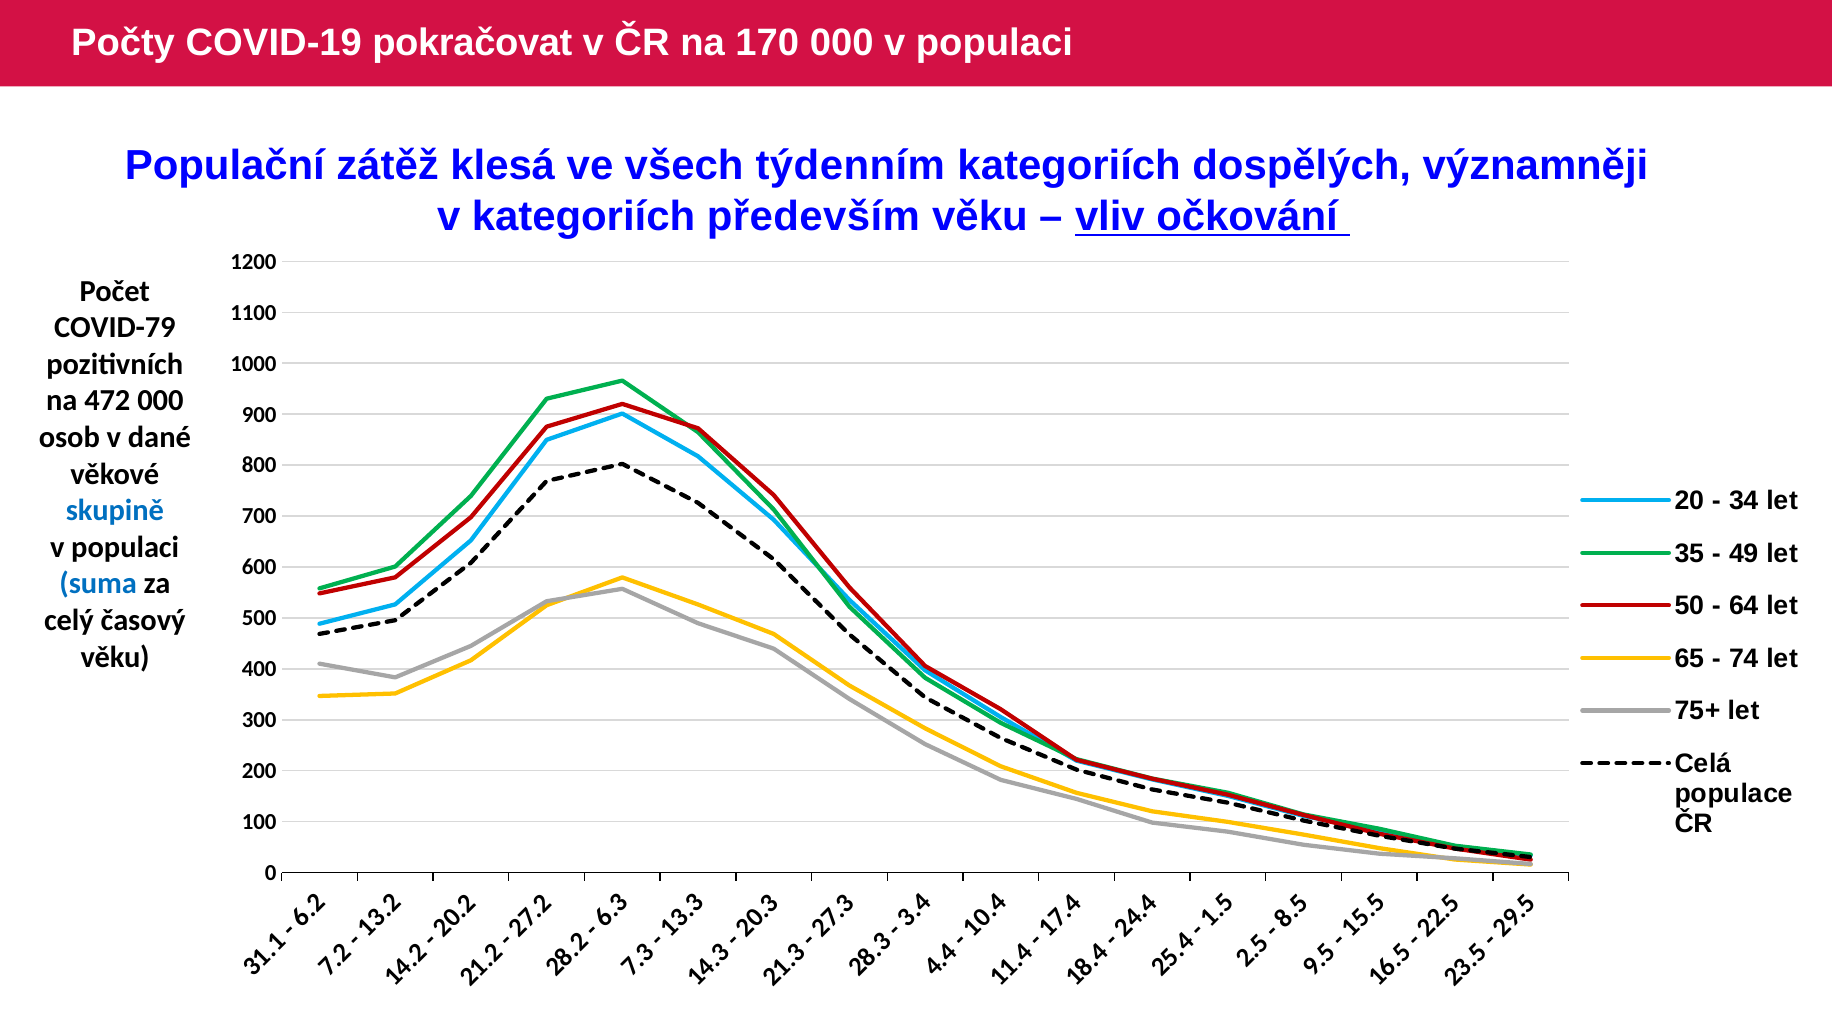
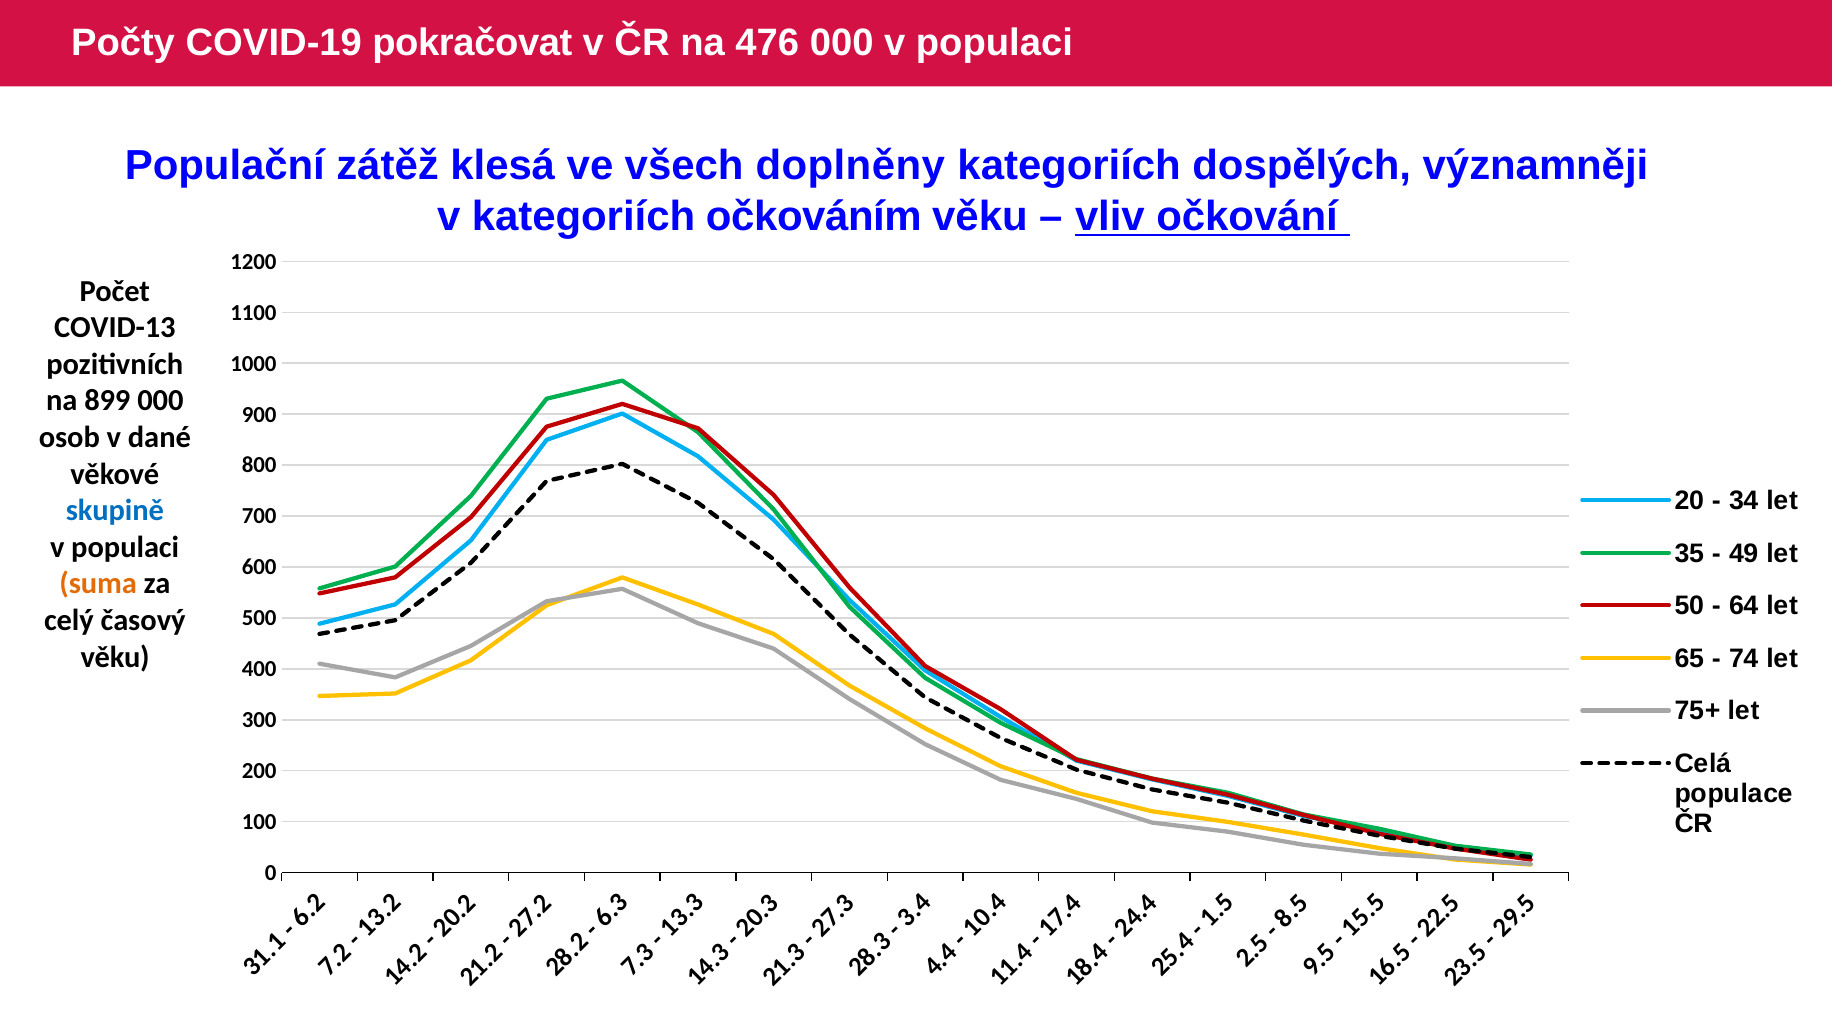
170: 170 -> 476
týdenním: týdenním -> doplněny
především: především -> očkováním
COVID-79: COVID-79 -> COVID-13
472: 472 -> 899
suma colour: blue -> orange
